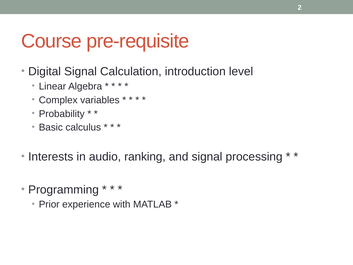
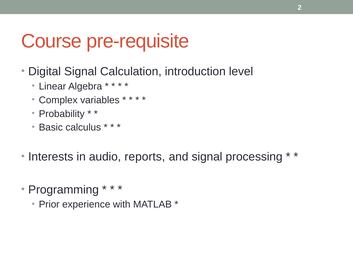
ranking: ranking -> reports
